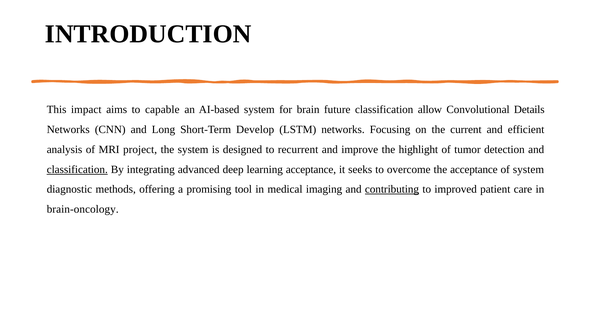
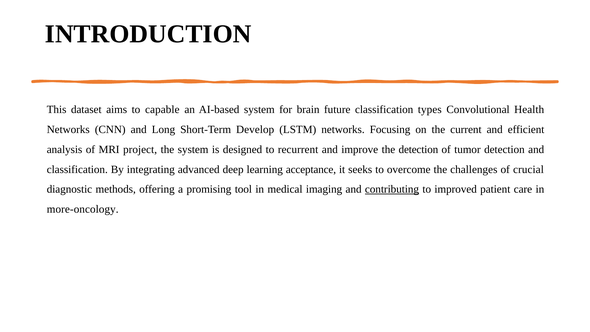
impact: impact -> dataset
allow: allow -> types
Details: Details -> Health
the highlight: highlight -> detection
classification at (77, 169) underline: present -> none
the acceptance: acceptance -> challenges
of system: system -> crucial
brain-oncology: brain-oncology -> more-oncology
